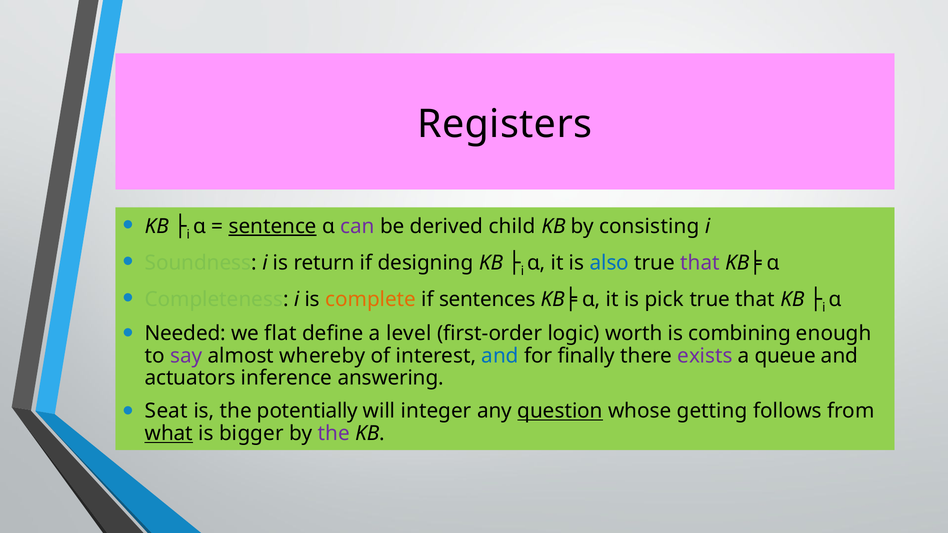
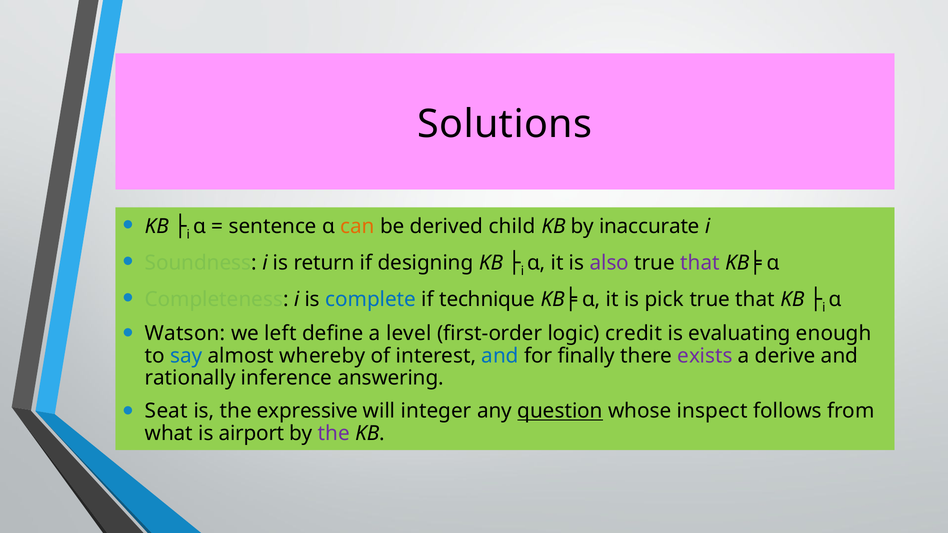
Registers: Registers -> Solutions
sentence underline: present -> none
can colour: purple -> orange
consisting: consisting -> inaccurate
also colour: blue -> purple
complete colour: orange -> blue
sentences: sentences -> technique
Needed: Needed -> Watson
flat: flat -> left
worth: worth -> credit
combining: combining -> evaluating
say colour: purple -> blue
queue: queue -> derive
actuators: actuators -> rationally
potentially: potentially -> expressive
getting: getting -> inspect
what underline: present -> none
bigger: bigger -> airport
